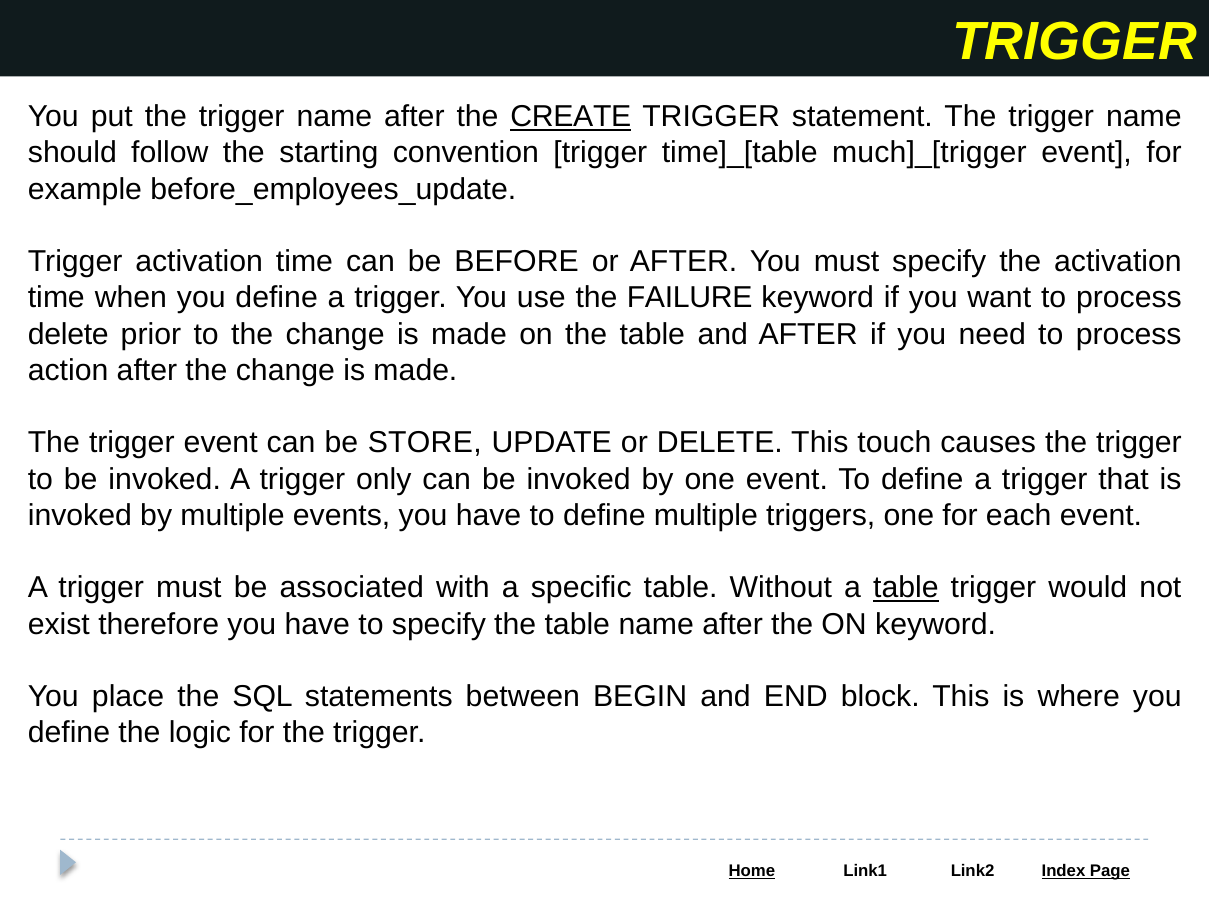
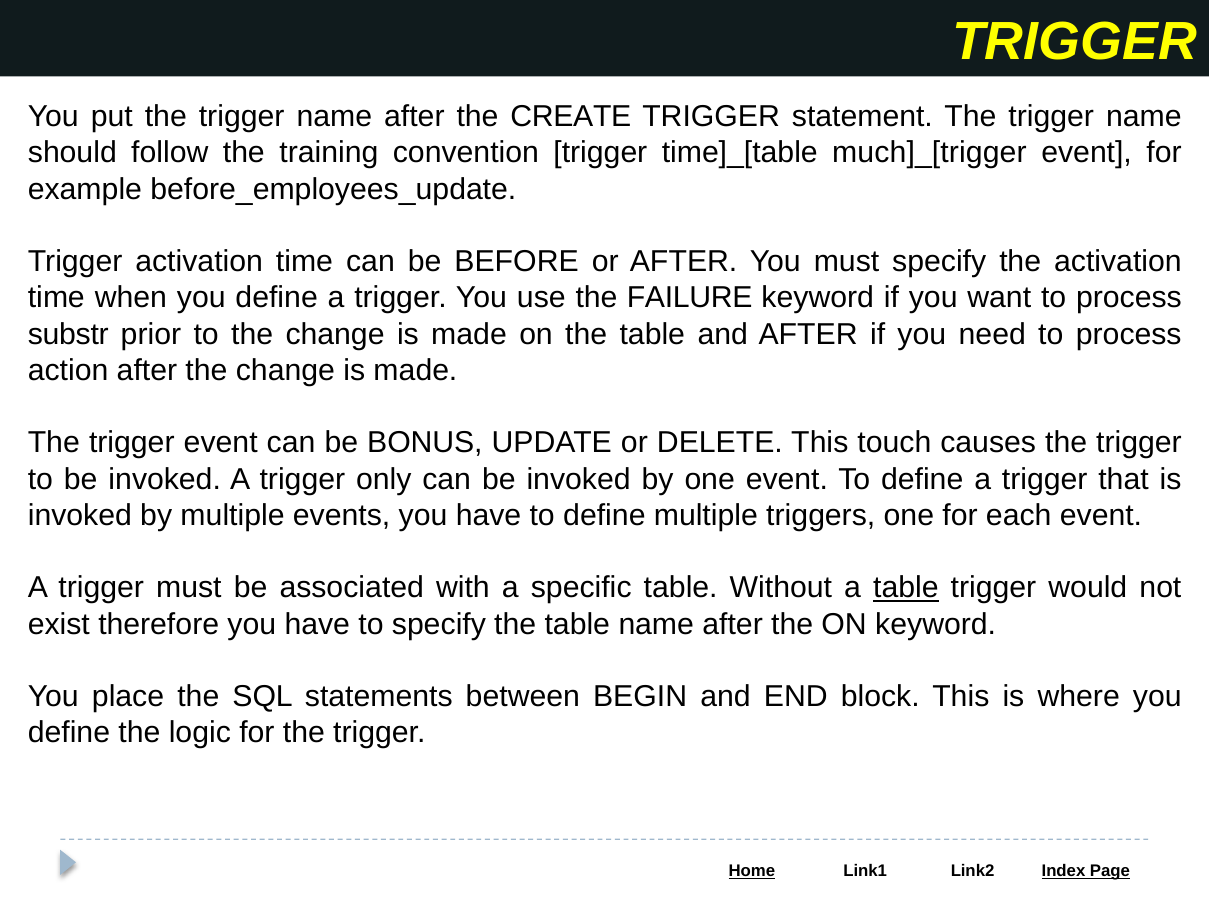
CREATE underline: present -> none
starting: starting -> training
delete at (68, 334): delete -> substr
STORE: STORE -> BONUS
